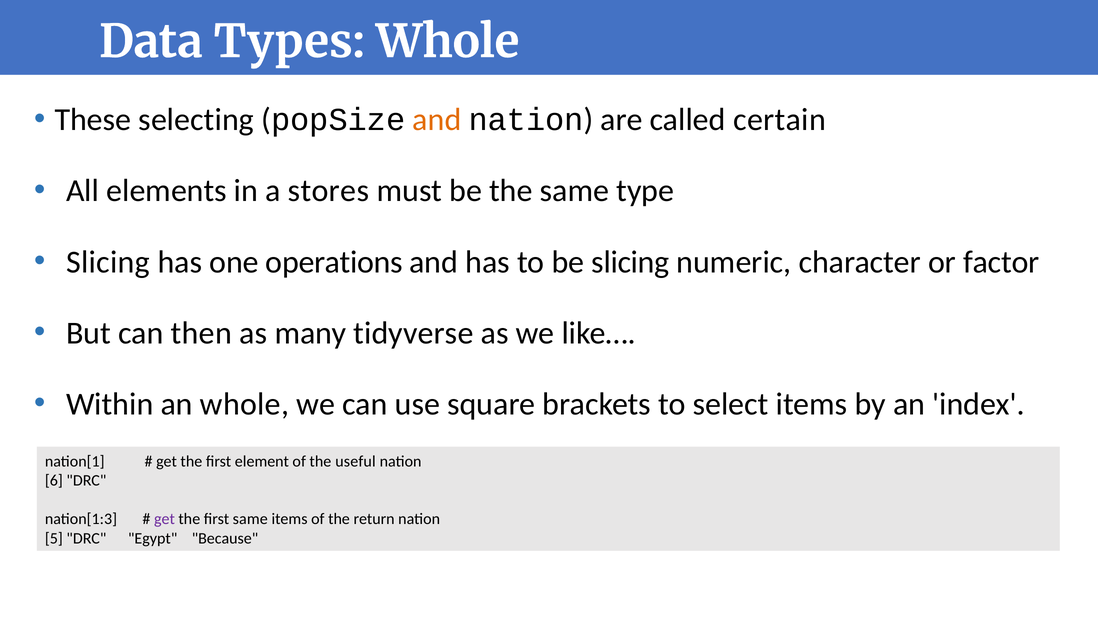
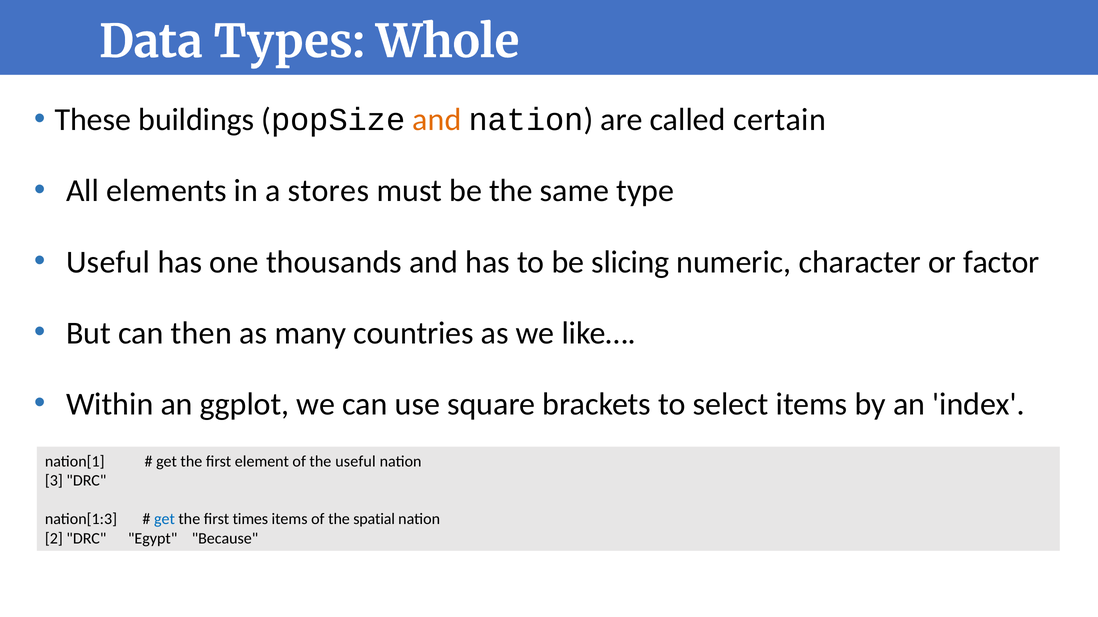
selecting: selecting -> buildings
Slicing at (108, 262): Slicing -> Useful
operations: operations -> thousands
tidyverse: tidyverse -> countries
an whole: whole -> ggplot
6: 6 -> 3
get at (164, 520) colour: purple -> blue
first same: same -> times
return: return -> spatial
5: 5 -> 2
